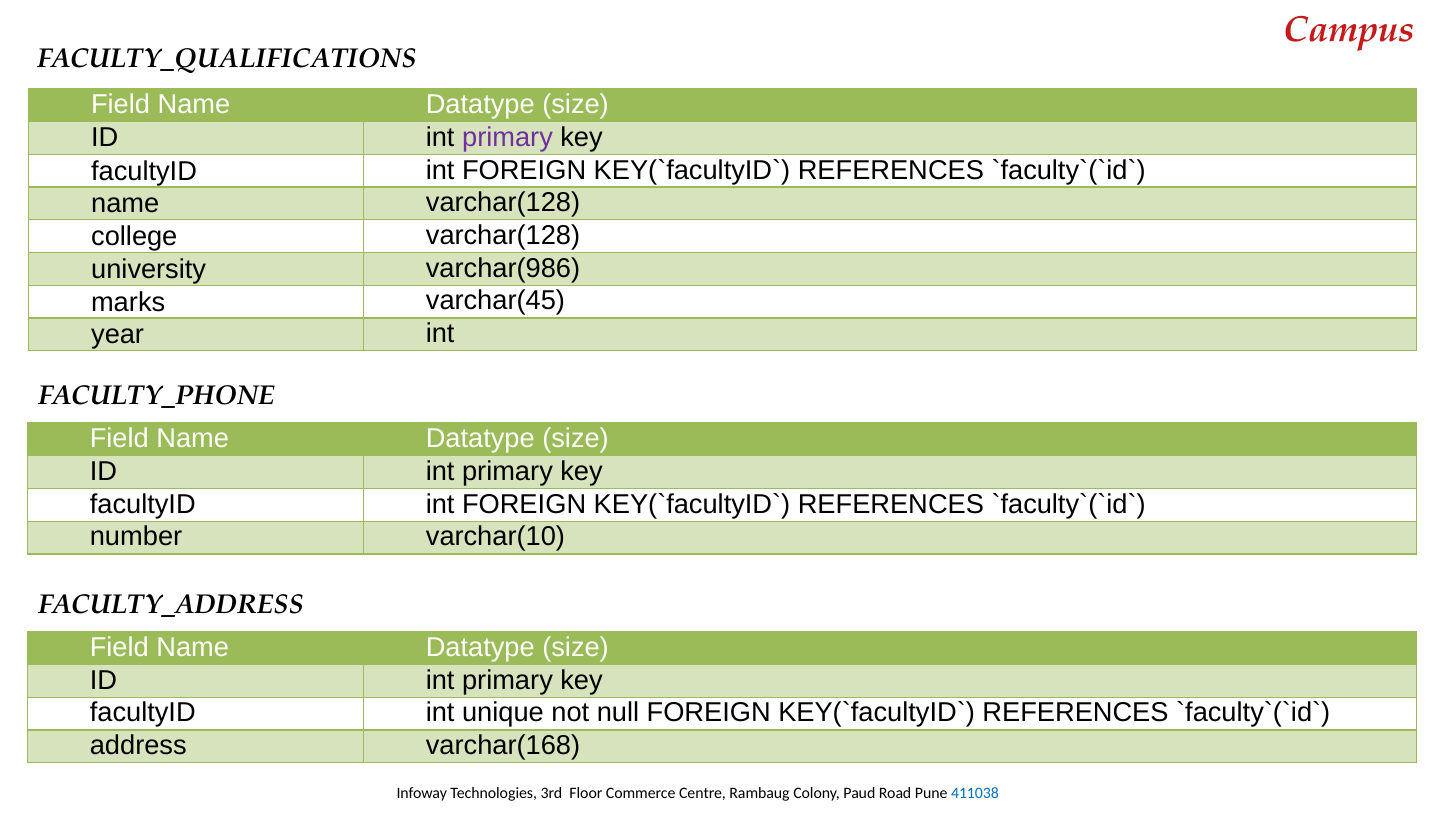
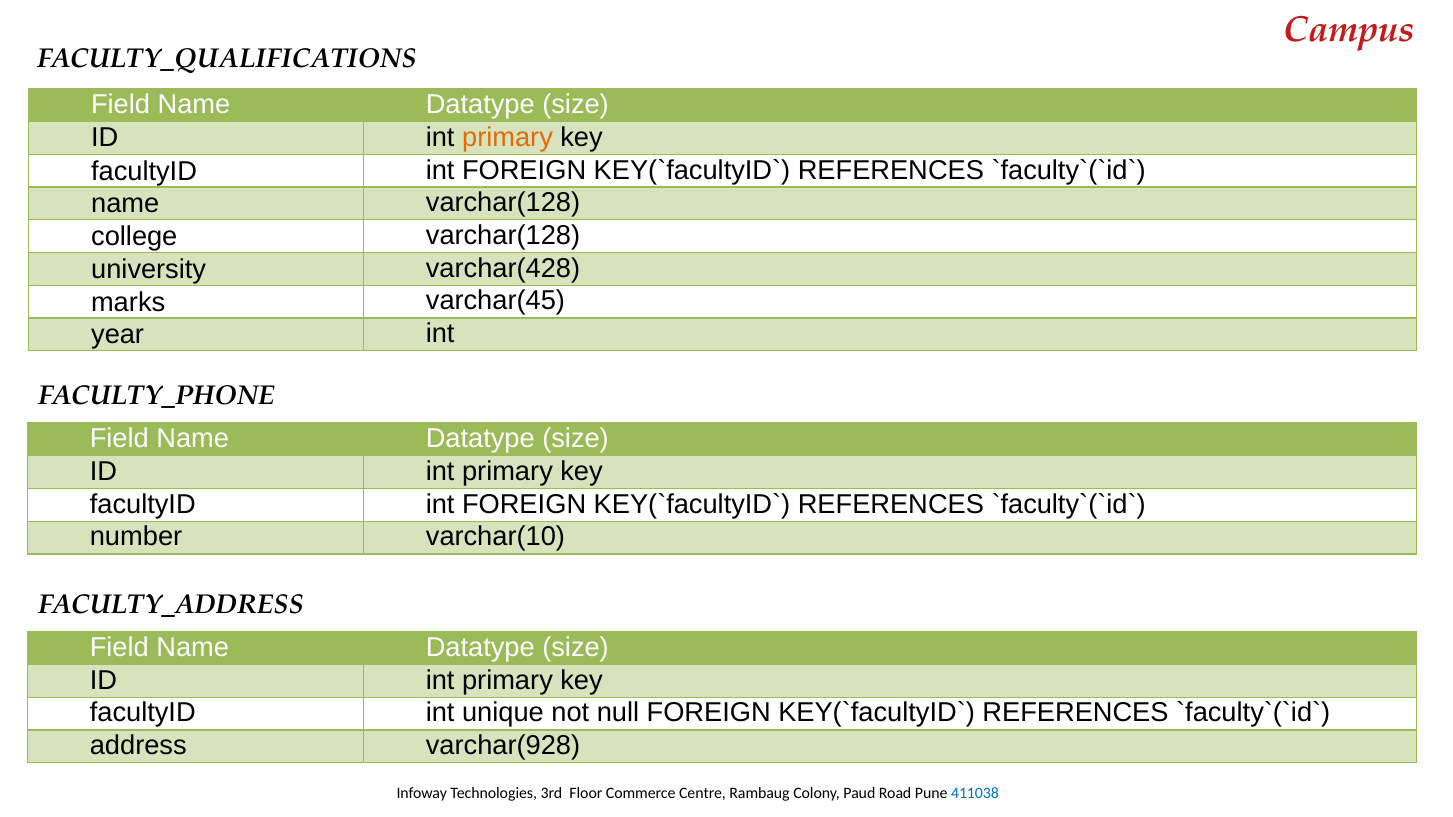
primary at (508, 137) colour: purple -> orange
varchar(986: varchar(986 -> varchar(428
varchar(168: varchar(168 -> varchar(928
